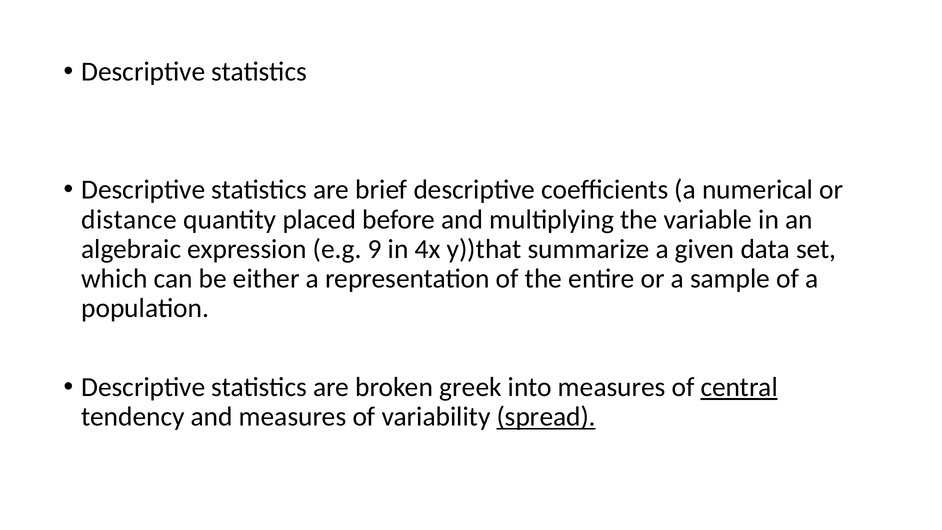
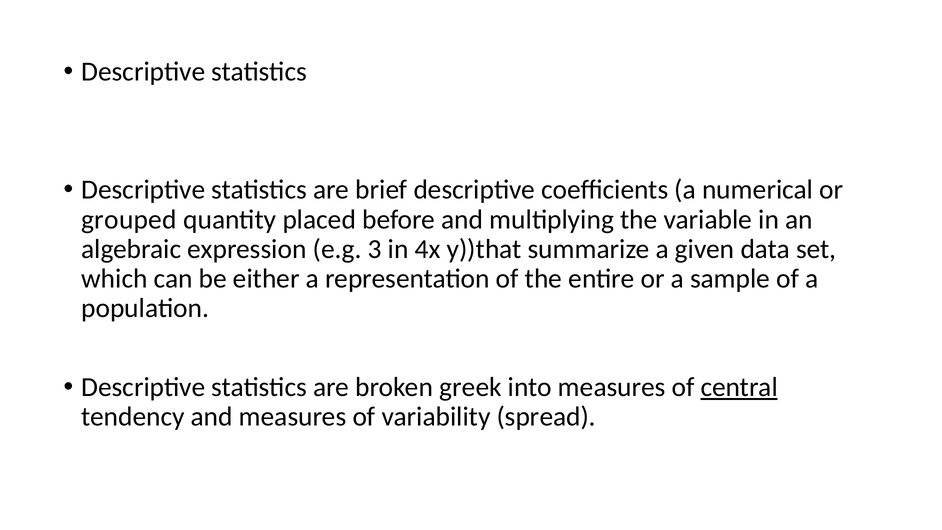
distance: distance -> grouped
9: 9 -> 3
spread underline: present -> none
